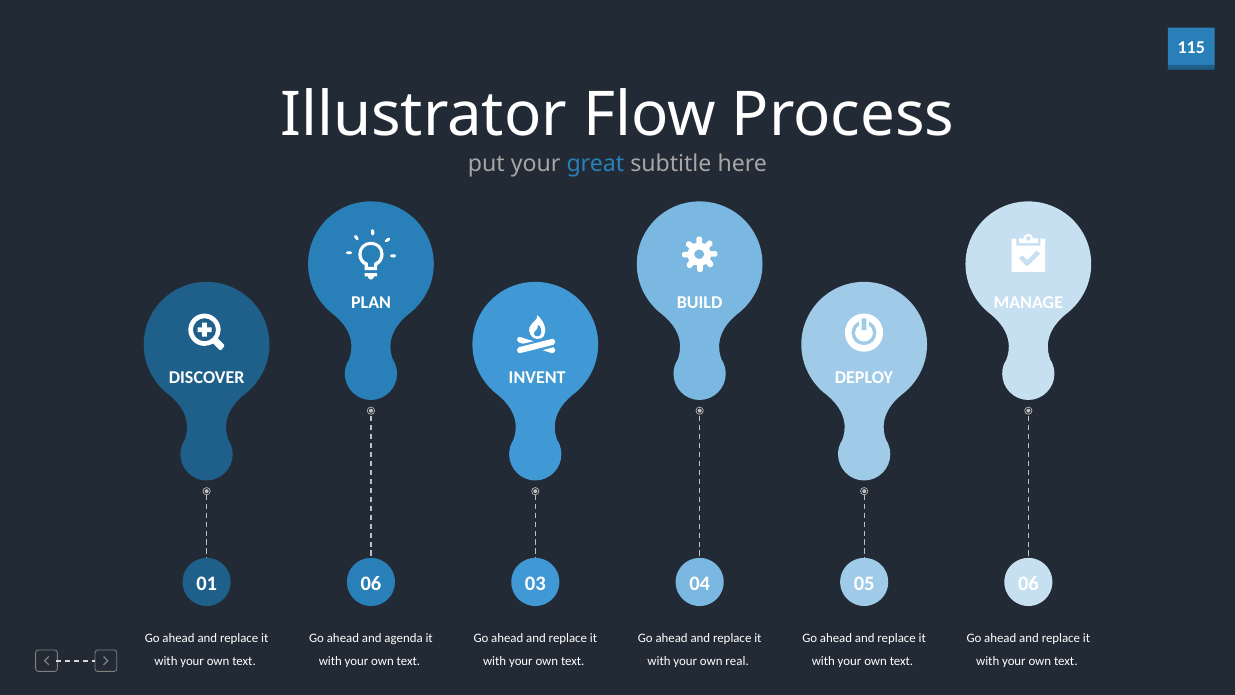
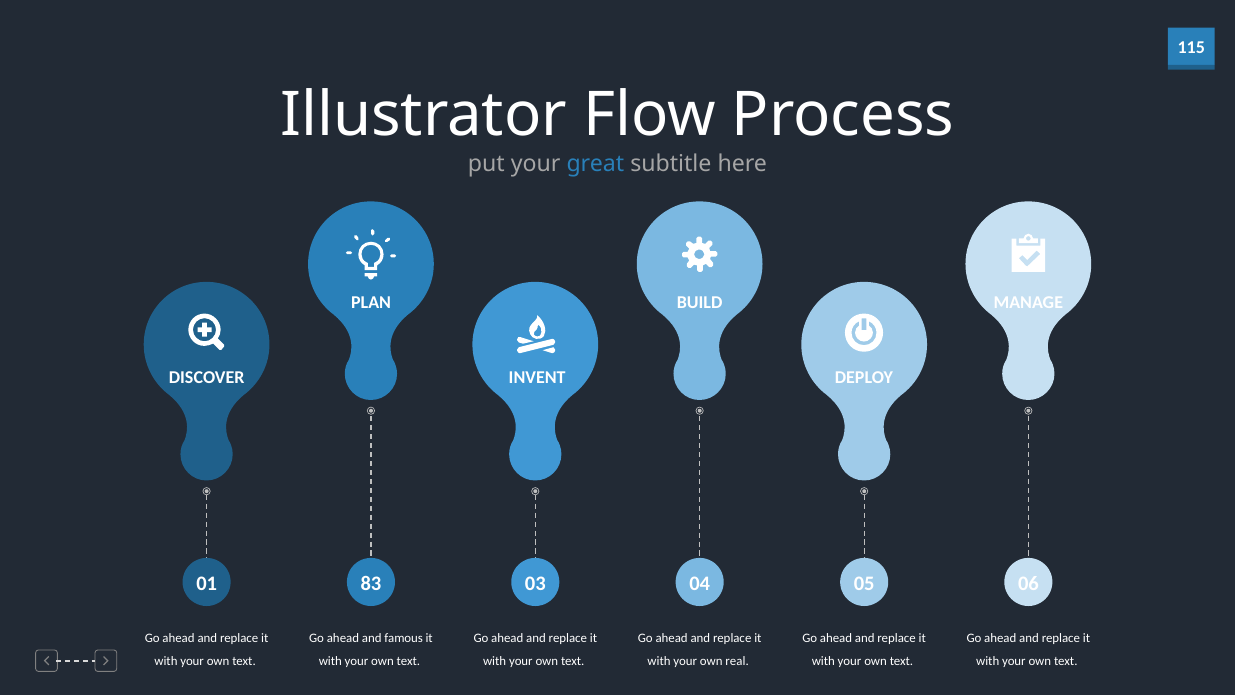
01 06: 06 -> 83
agenda: agenda -> famous
